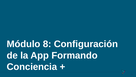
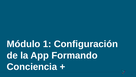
8: 8 -> 1
